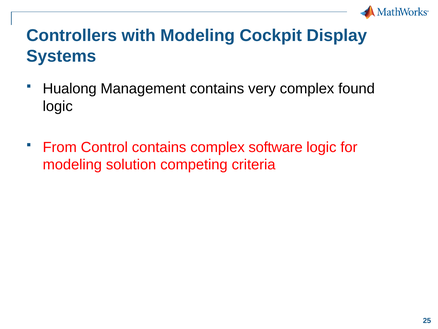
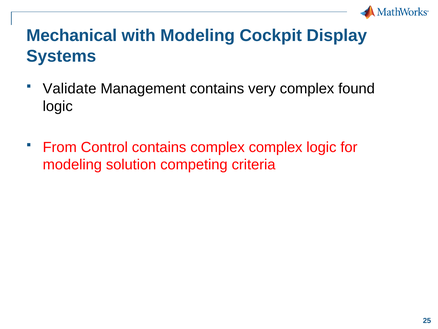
Controllers: Controllers -> Mechanical
Hualong: Hualong -> Validate
complex software: software -> complex
